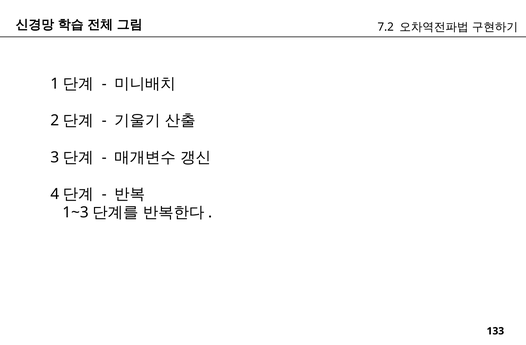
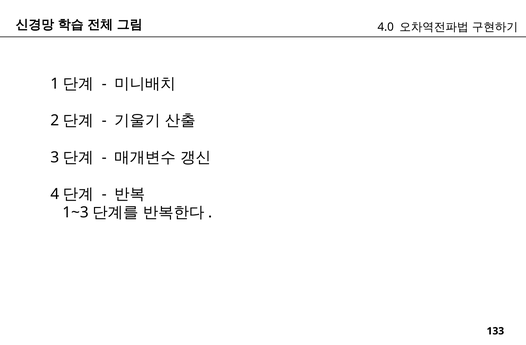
7.2: 7.2 -> 4.0
